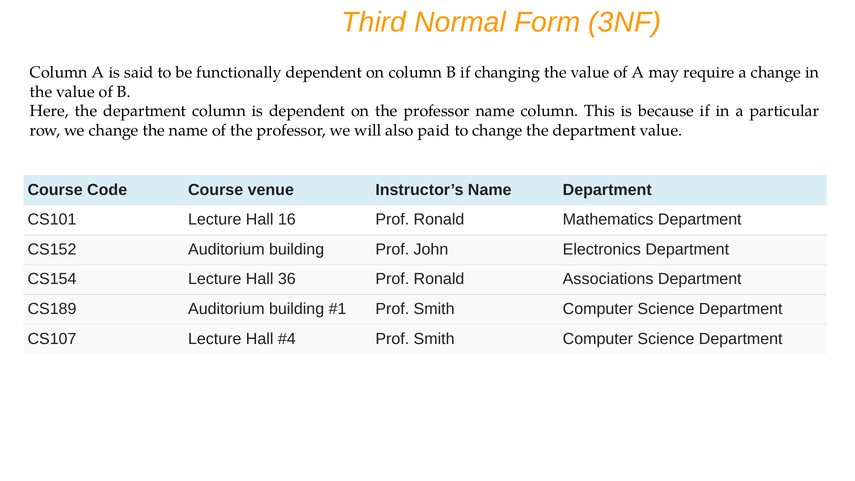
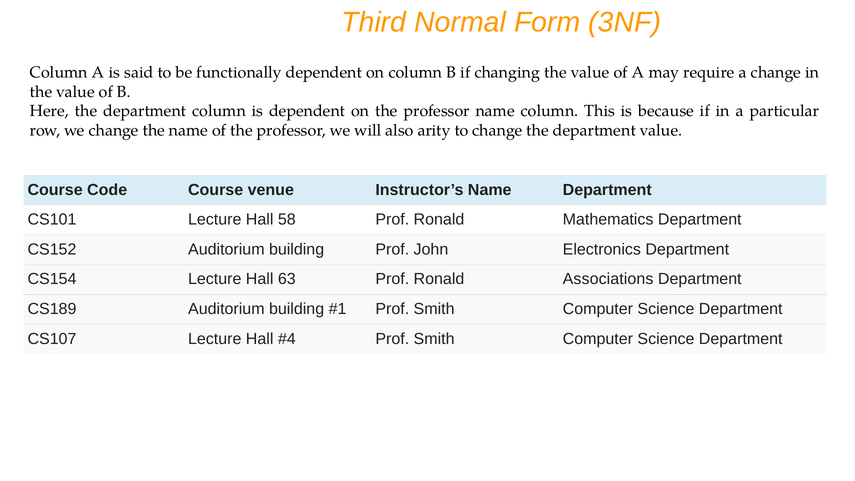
paid: paid -> arity
16: 16 -> 58
36: 36 -> 63
